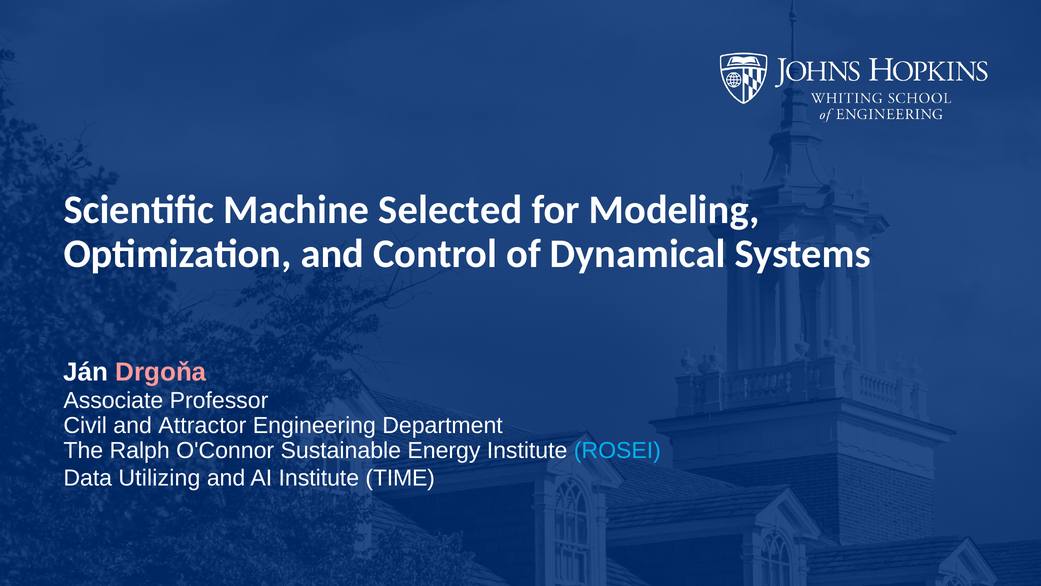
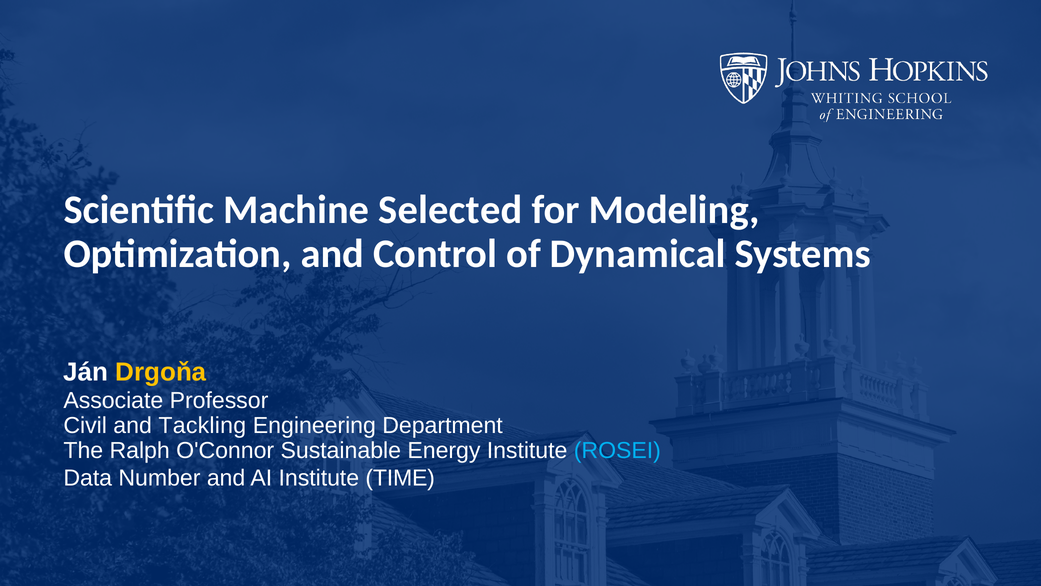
Drgoňa colour: pink -> yellow
Attractor: Attractor -> Tackling
Utilizing: Utilizing -> Number
